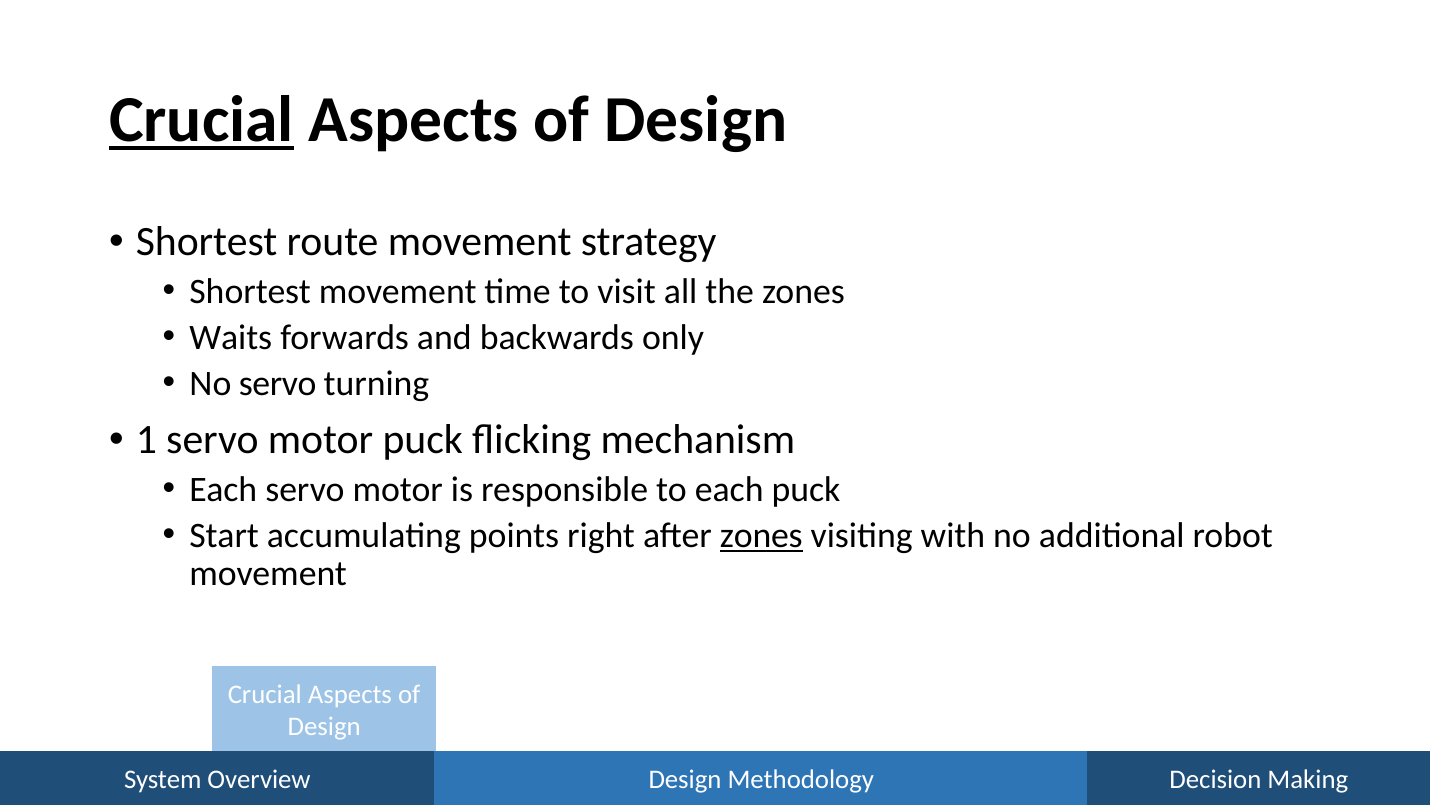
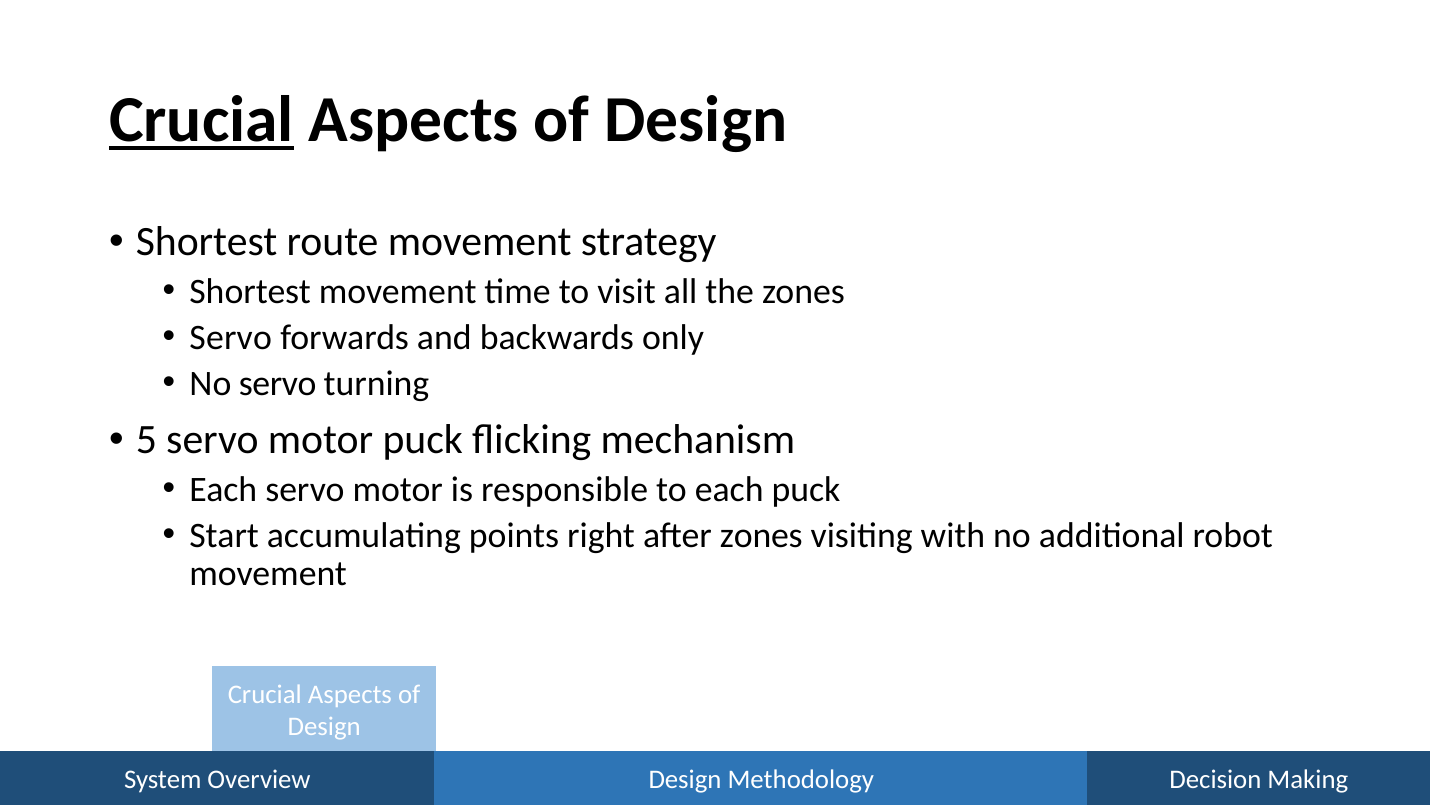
Waits at (231, 337): Waits -> Servo
1: 1 -> 5
zones at (761, 535) underline: present -> none
